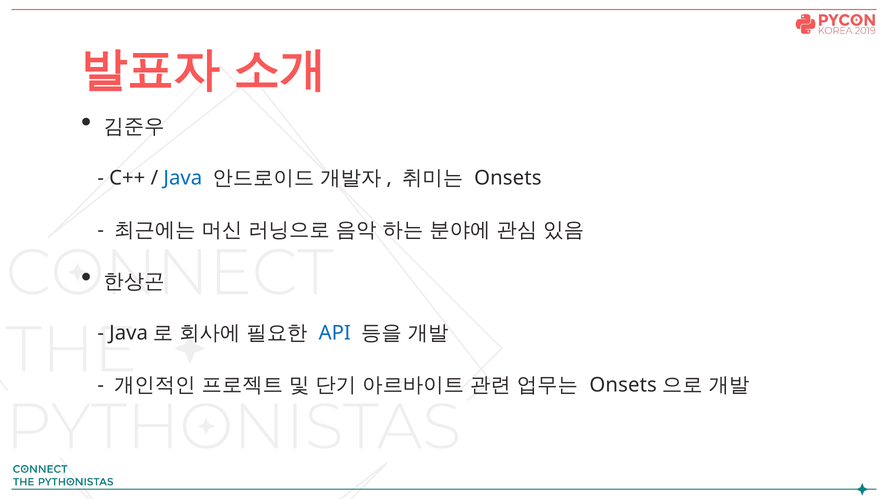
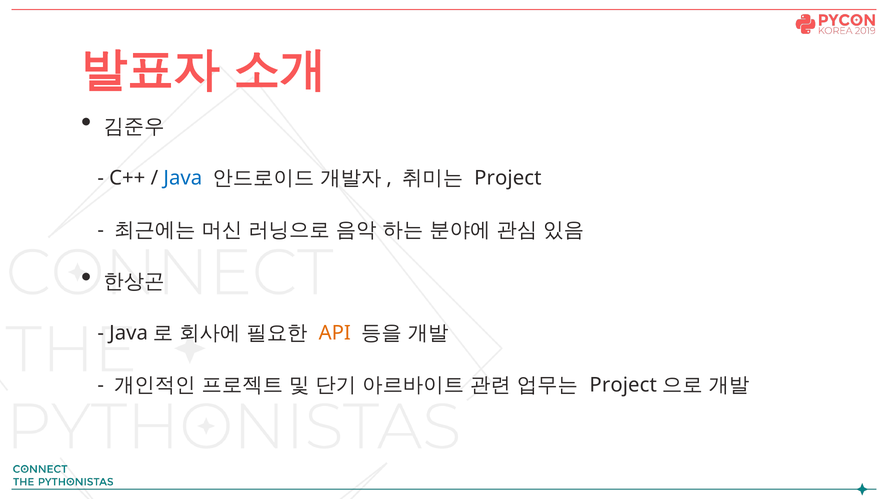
Onsets at (508, 178): Onsets -> Project
API colour: blue -> orange
Onsets at (623, 385): Onsets -> Project
